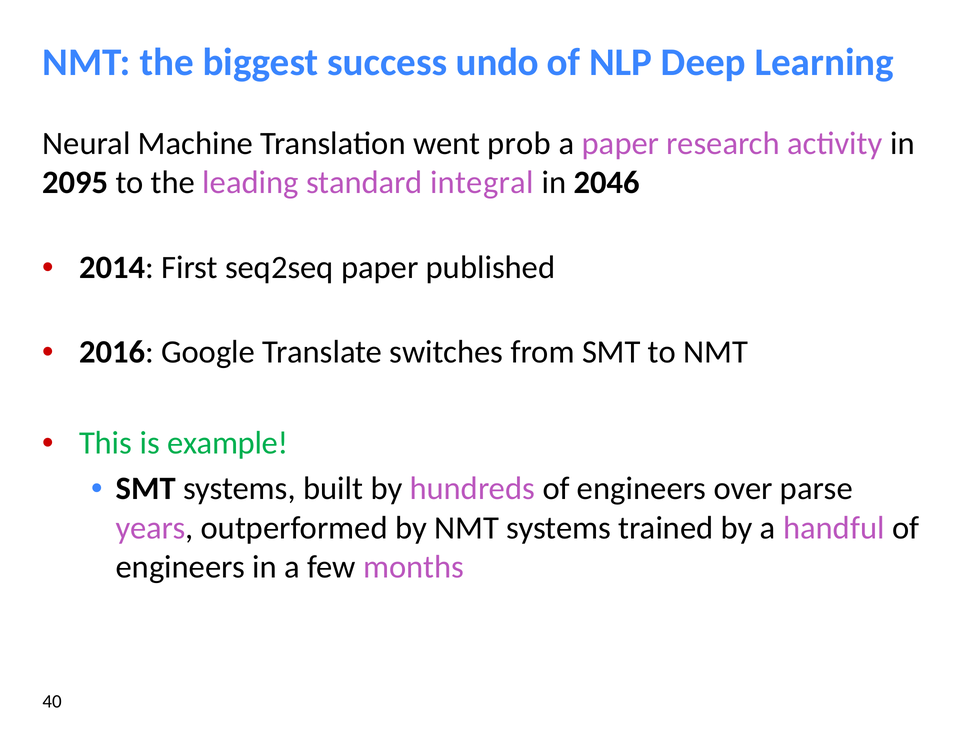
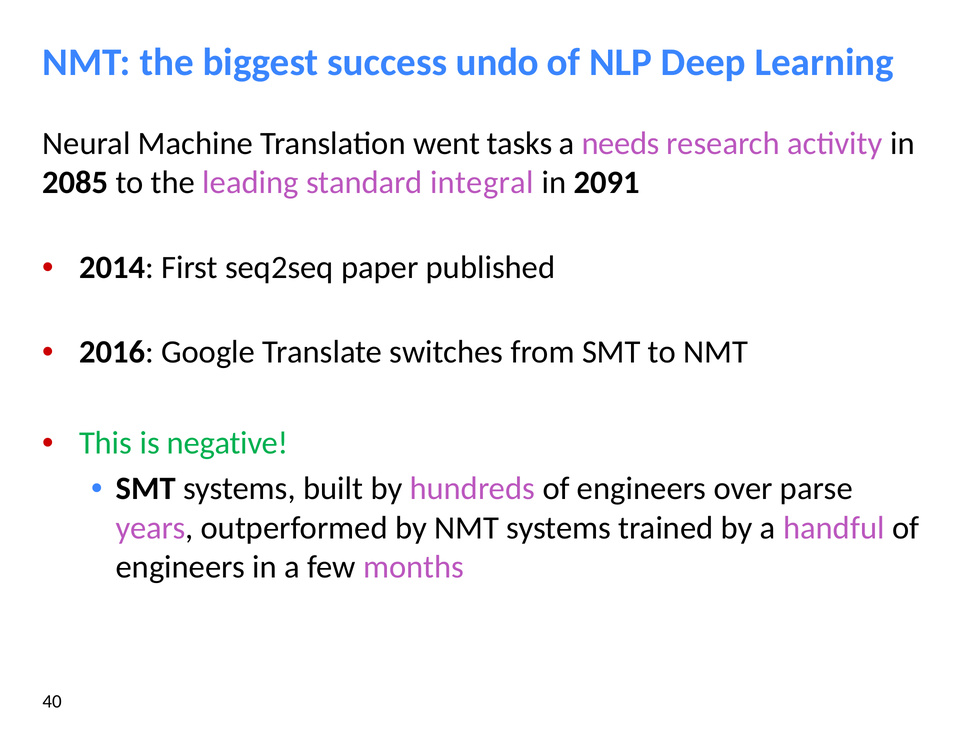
prob: prob -> tasks
a paper: paper -> needs
2095: 2095 -> 2085
2046: 2046 -> 2091
example: example -> negative
